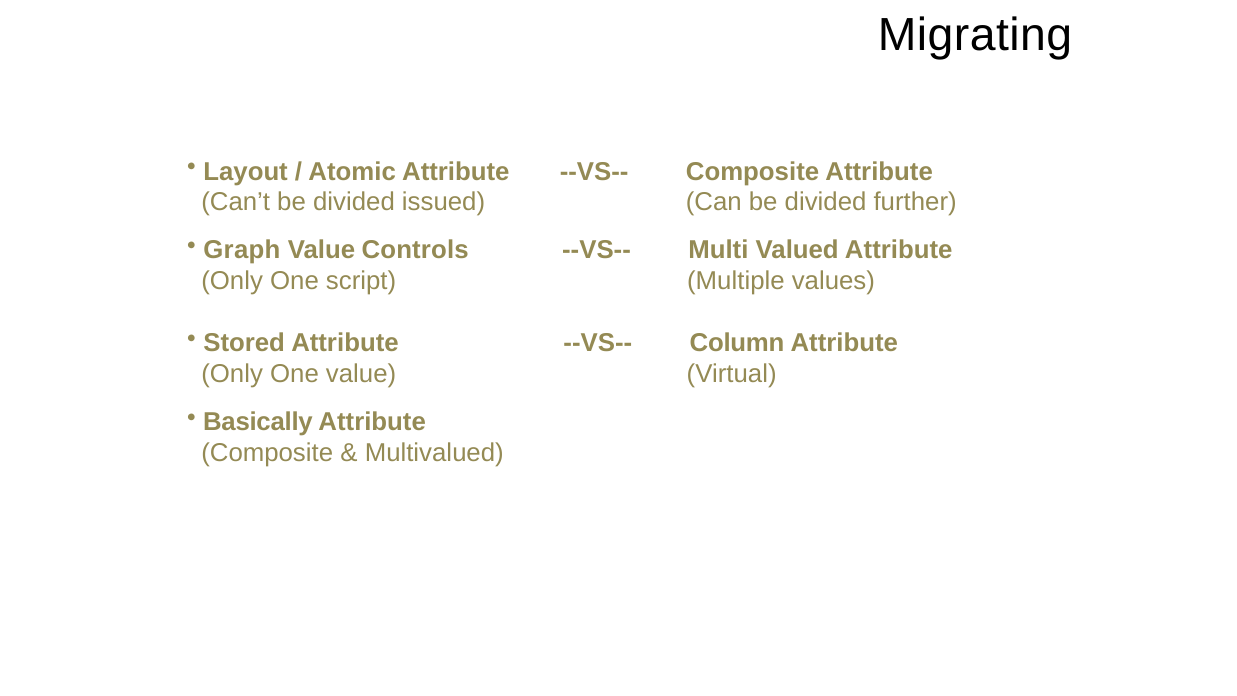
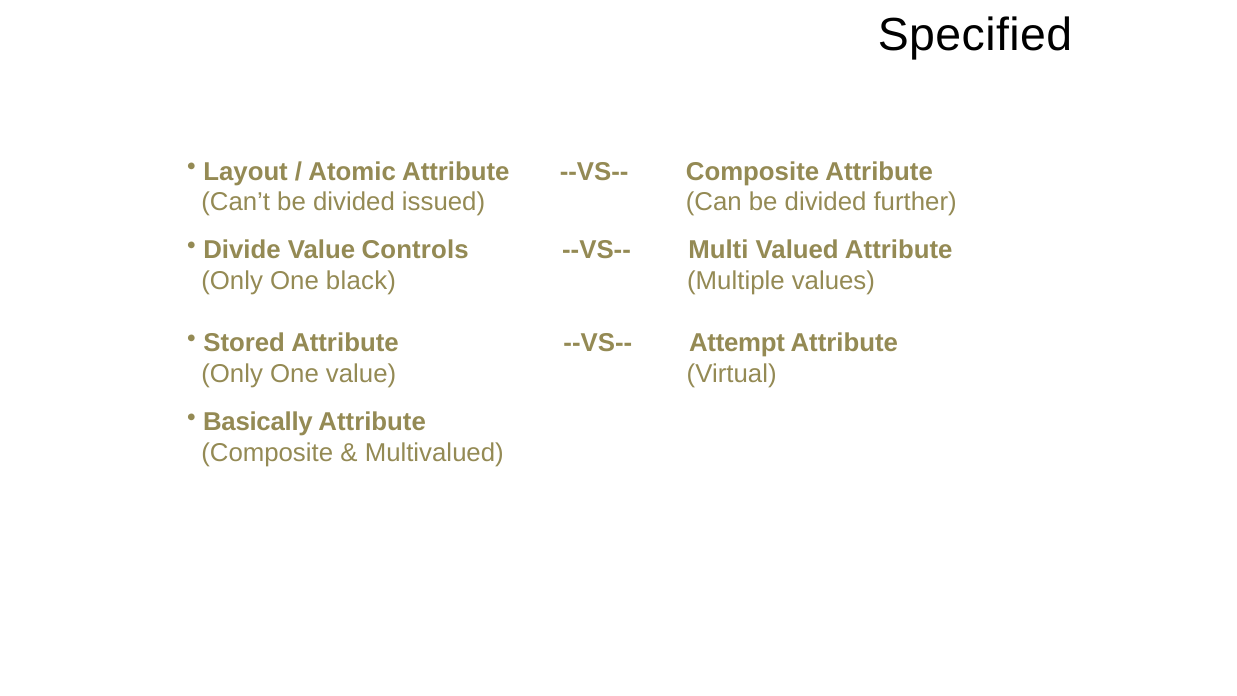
Migrating: Migrating -> Specified
Graph: Graph -> Divide
script: script -> black
Column: Column -> Attempt
